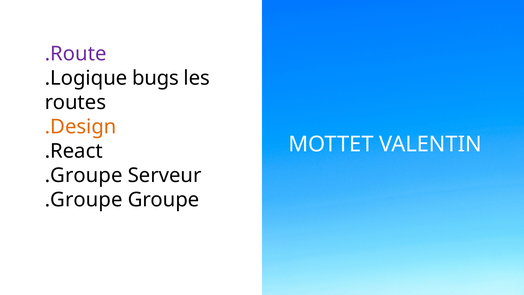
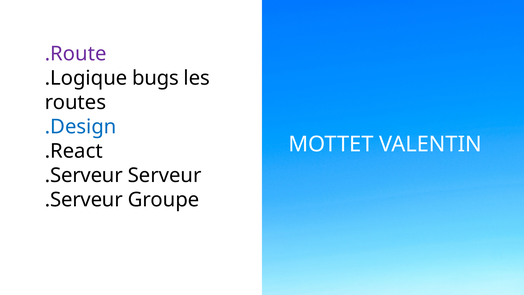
.Design colour: orange -> blue
.Groupe at (84, 175): .Groupe -> .Serveur
.Groupe at (84, 200): .Groupe -> .Serveur
